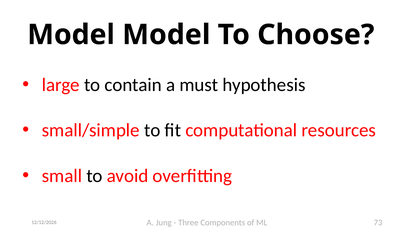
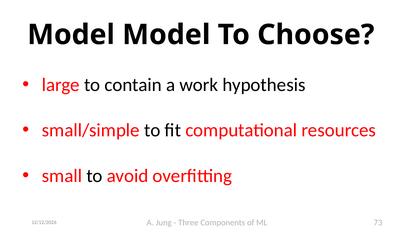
must: must -> work
